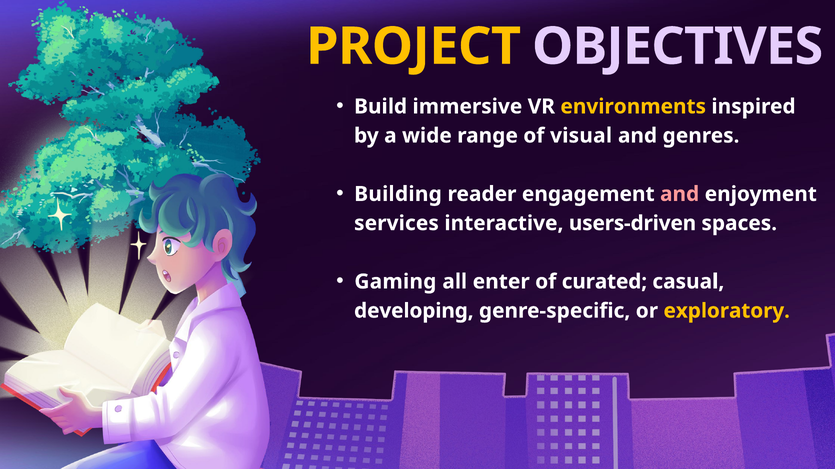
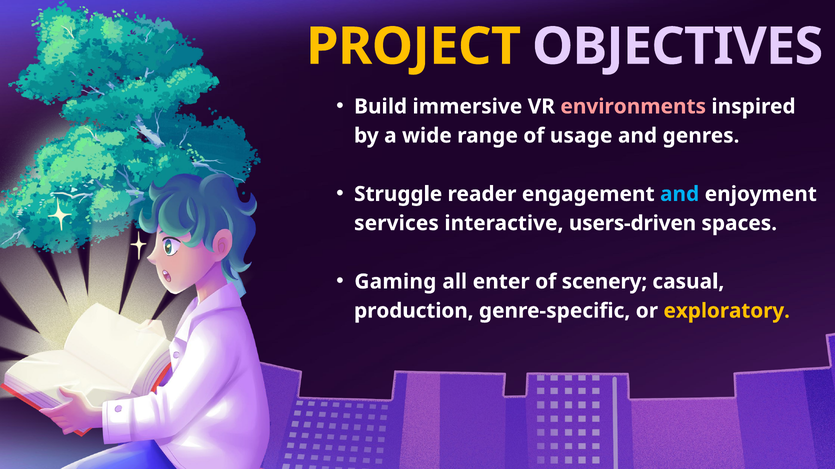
environments colour: yellow -> pink
visual: visual -> usage
Building: Building -> Struggle
and at (680, 194) colour: pink -> light blue
curated: curated -> scenery
developing: developing -> production
